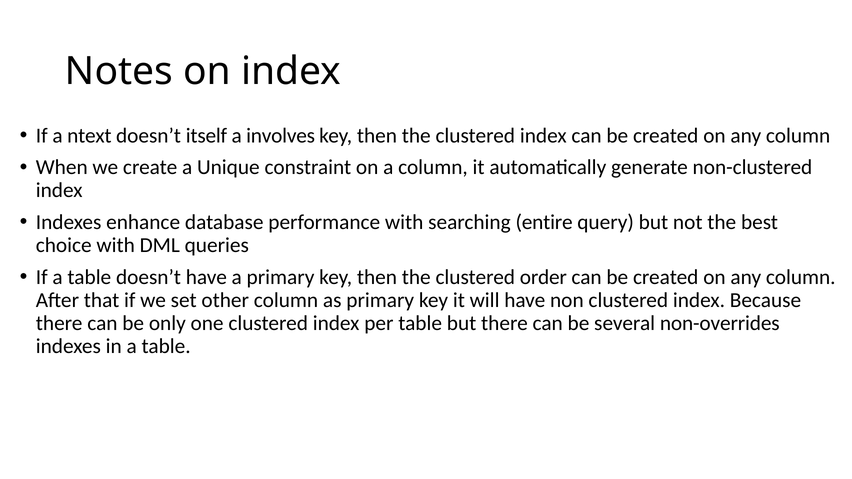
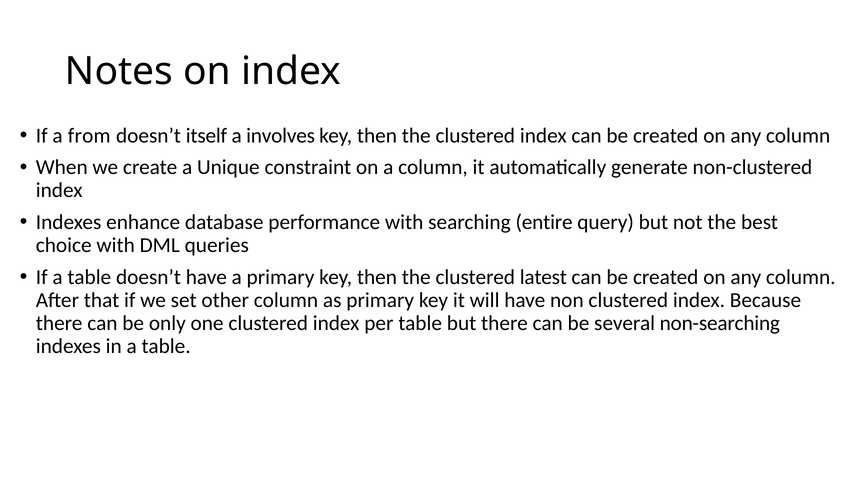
ntext: ntext -> from
order: order -> latest
non-overrides: non-overrides -> non-searching
